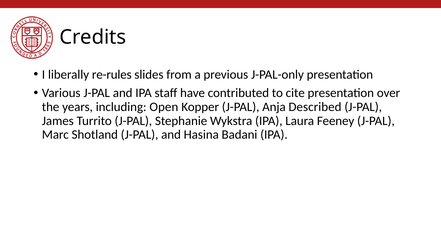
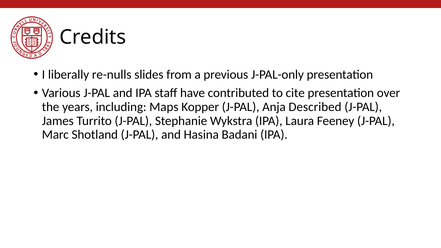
re-rules: re-rules -> re-nulls
Open: Open -> Maps
